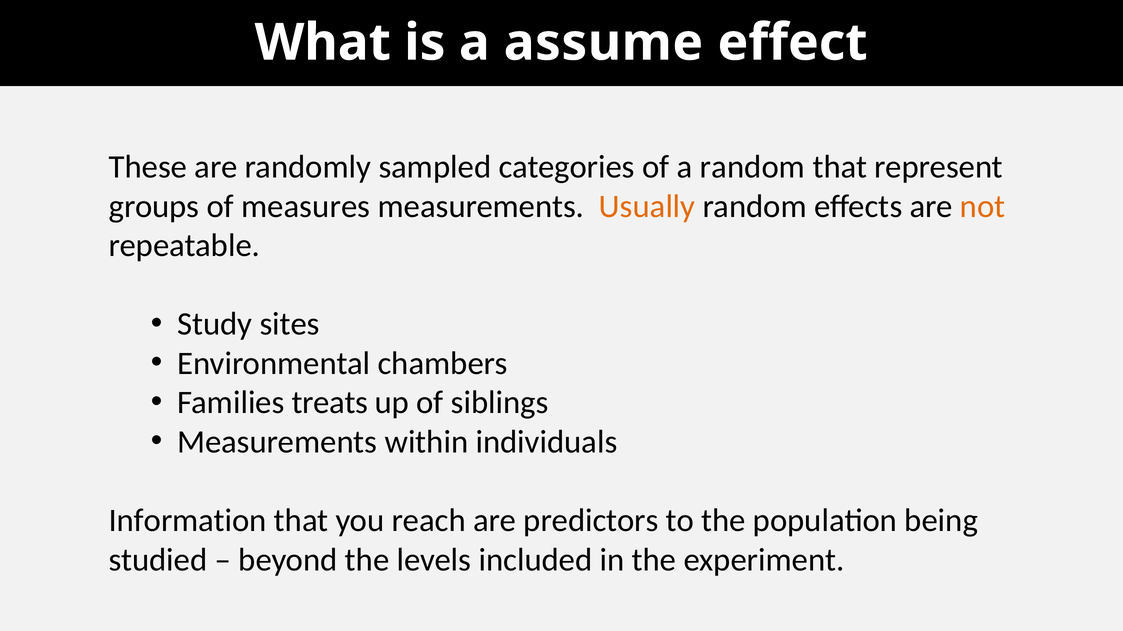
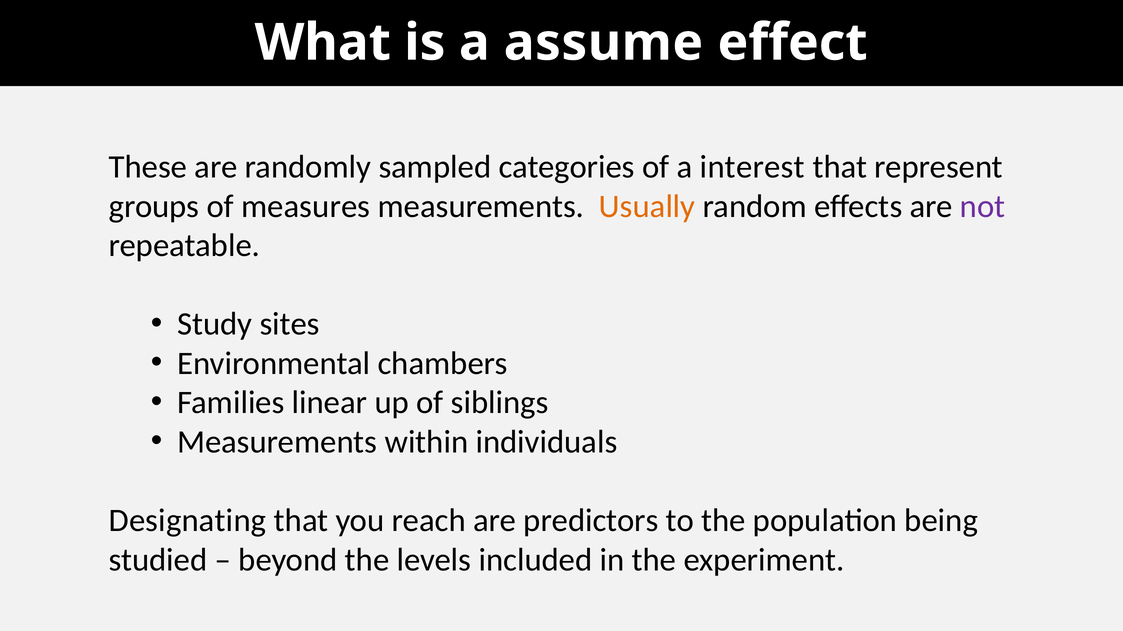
a random: random -> interest
not colour: orange -> purple
treats: treats -> linear
Information: Information -> Designating
